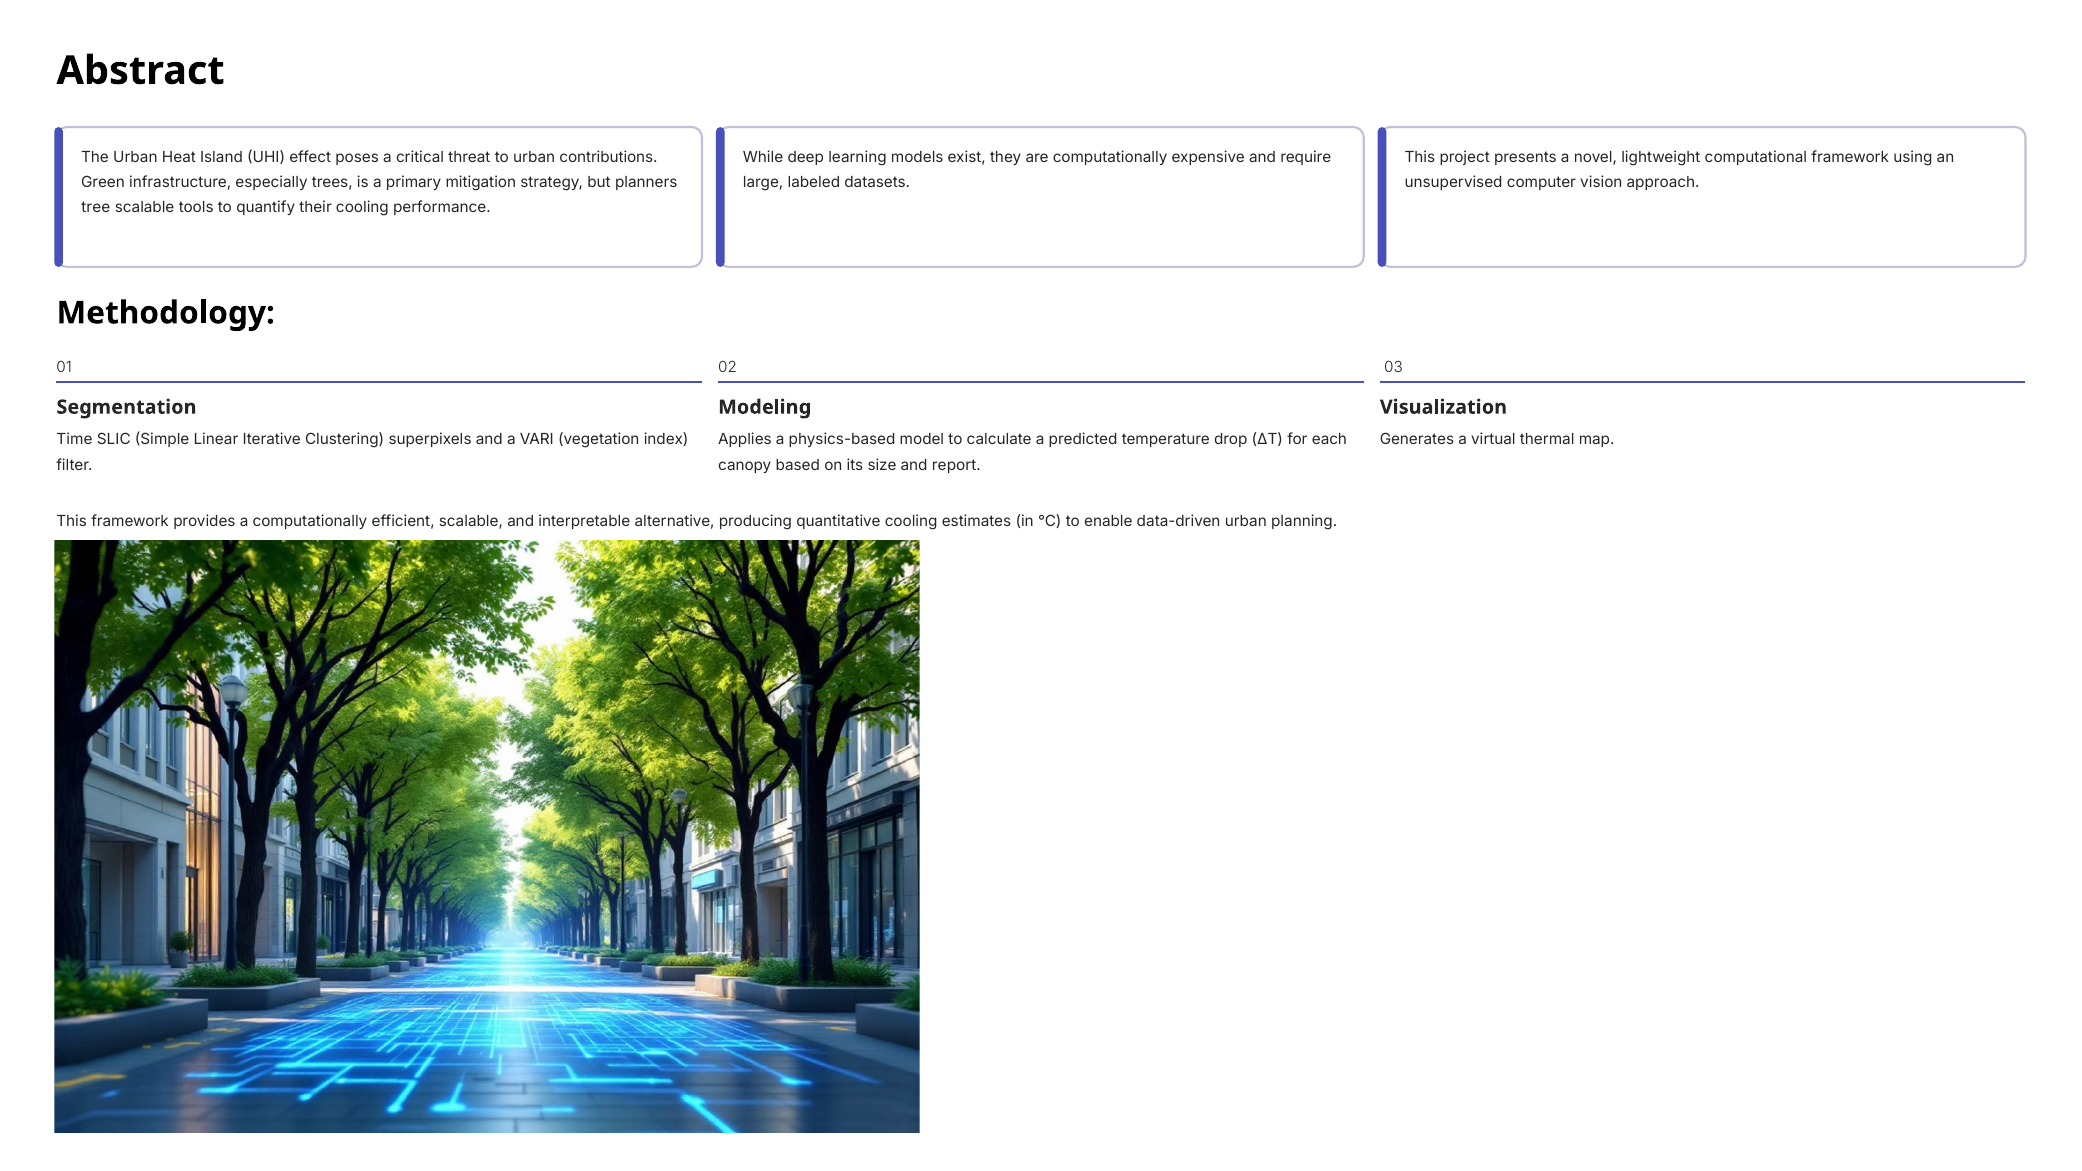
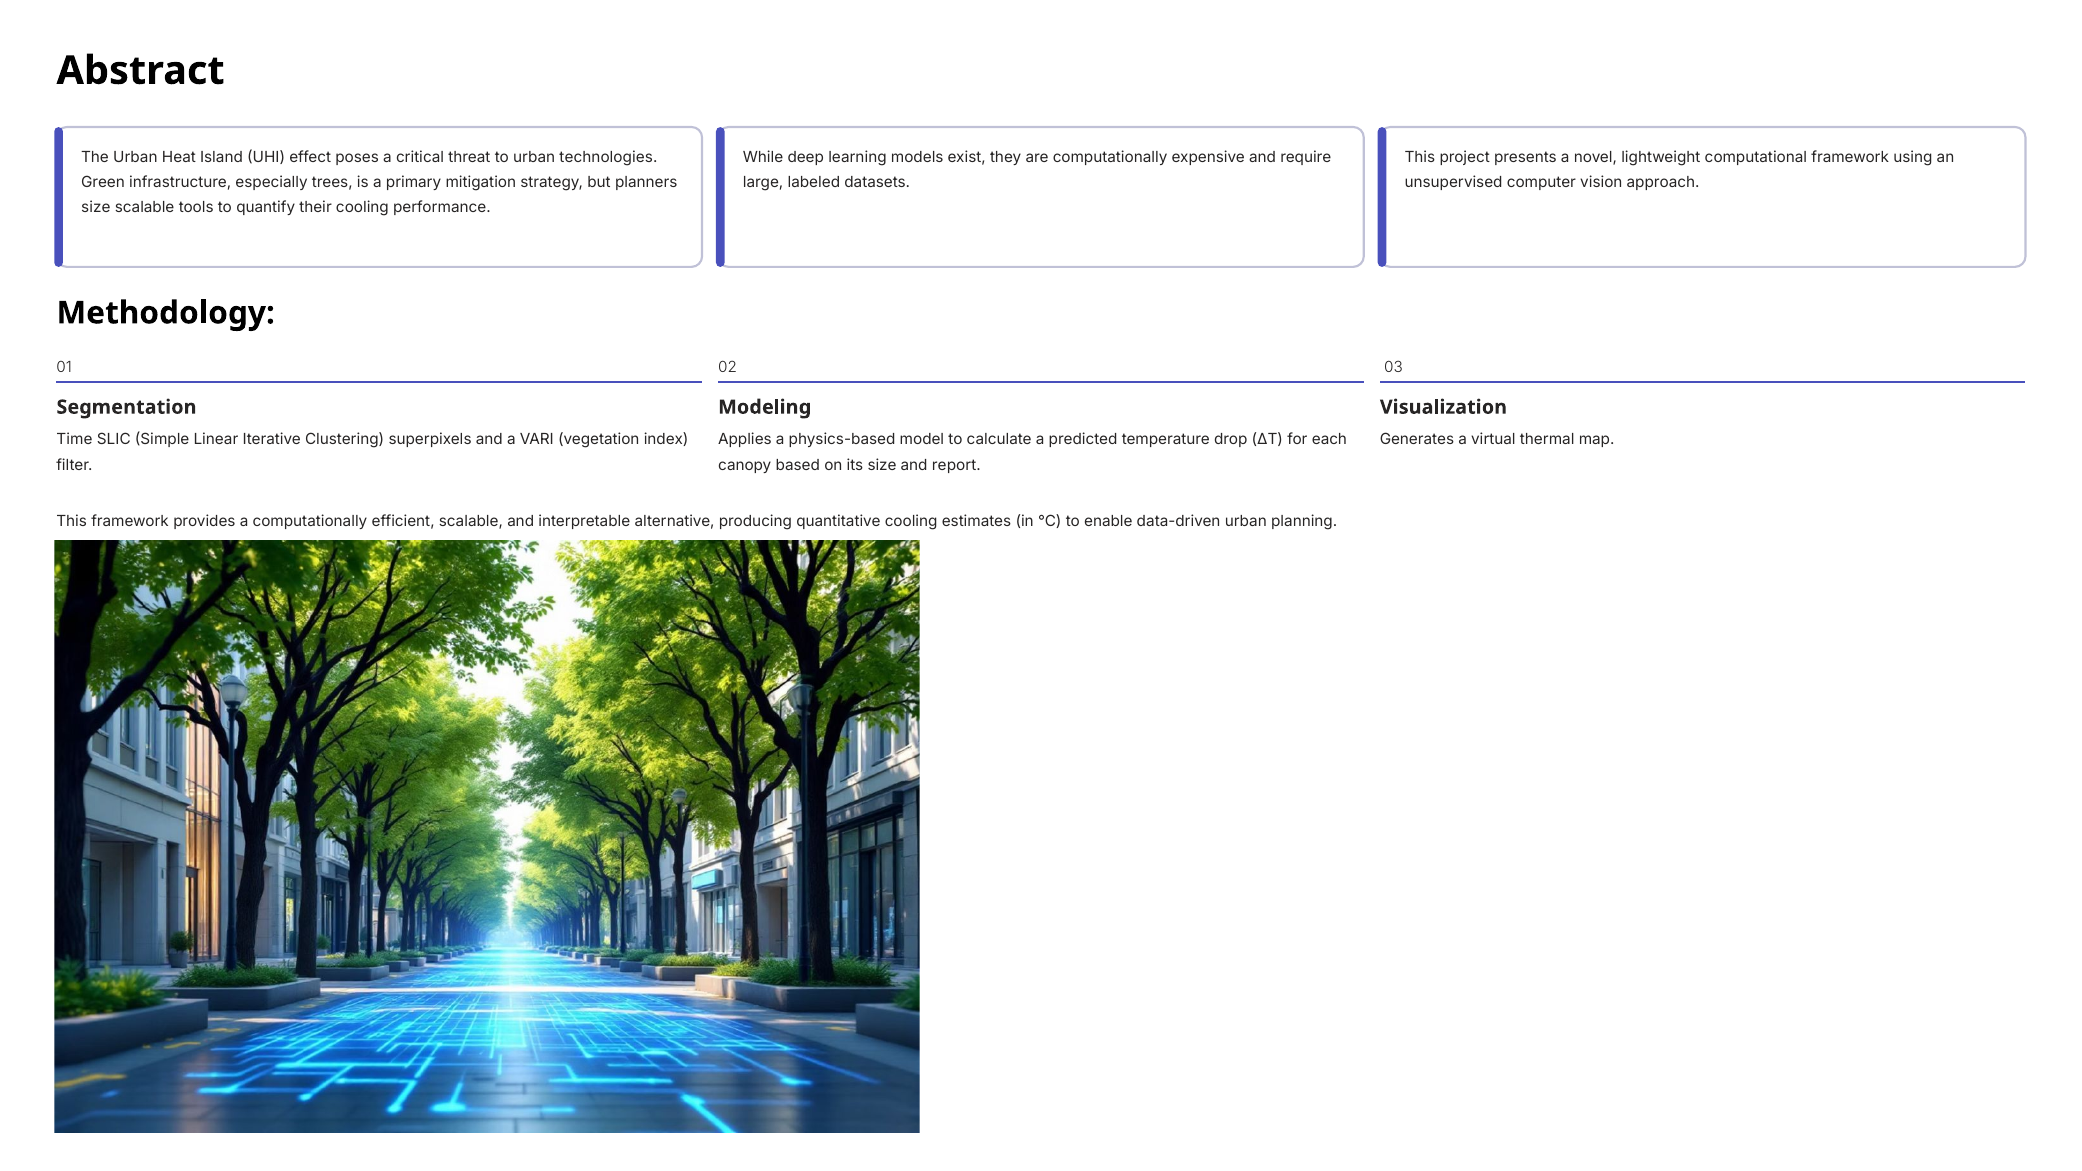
contributions: contributions -> technologies
tree at (96, 208): tree -> size
